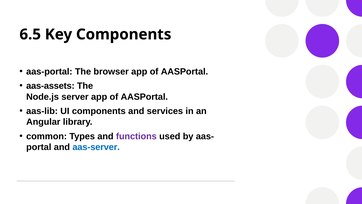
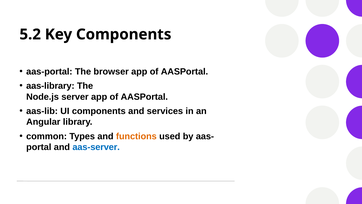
6.5: 6.5 -> 5.2
aas-assets: aas-assets -> aas-library
functions colour: purple -> orange
